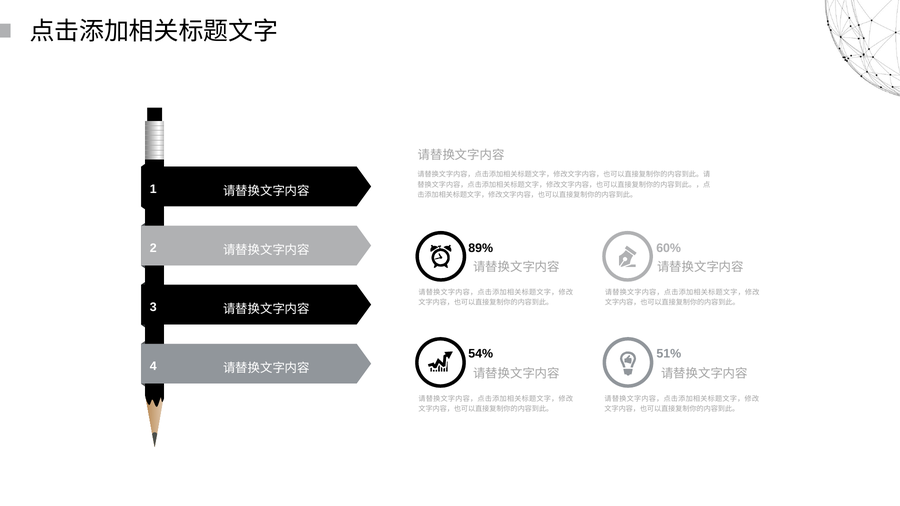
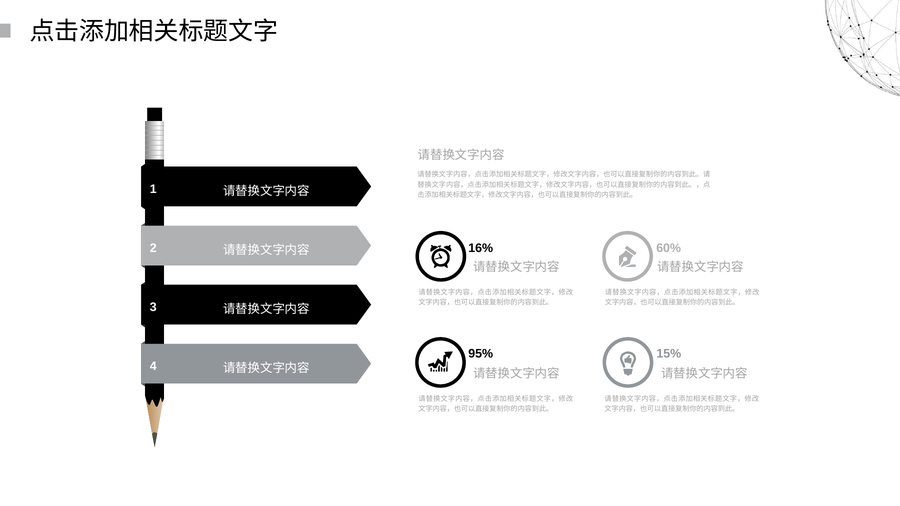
89%: 89% -> 16%
54%: 54% -> 95%
51%: 51% -> 15%
